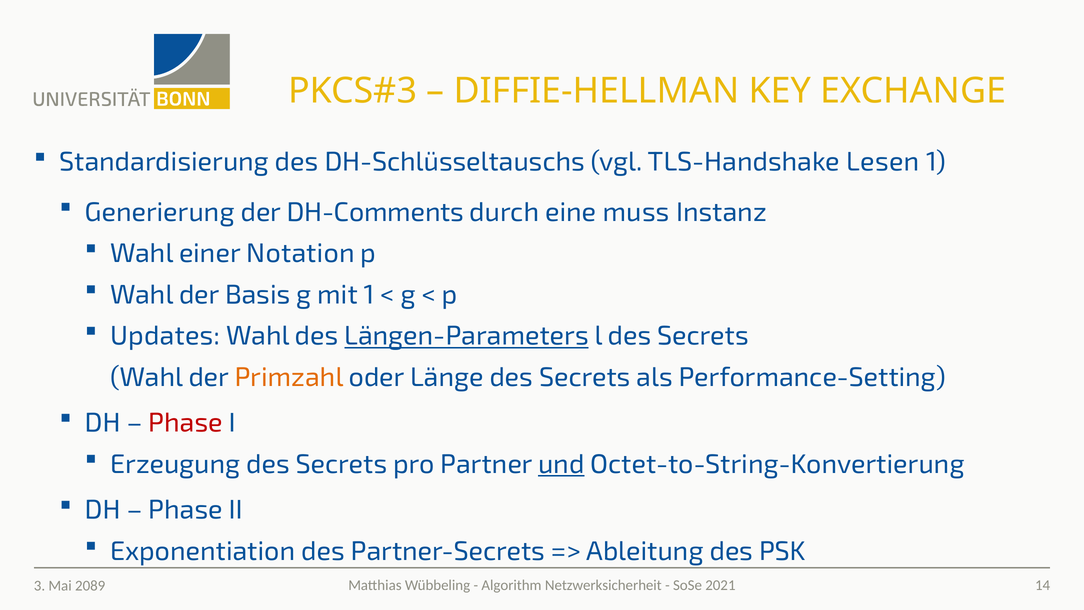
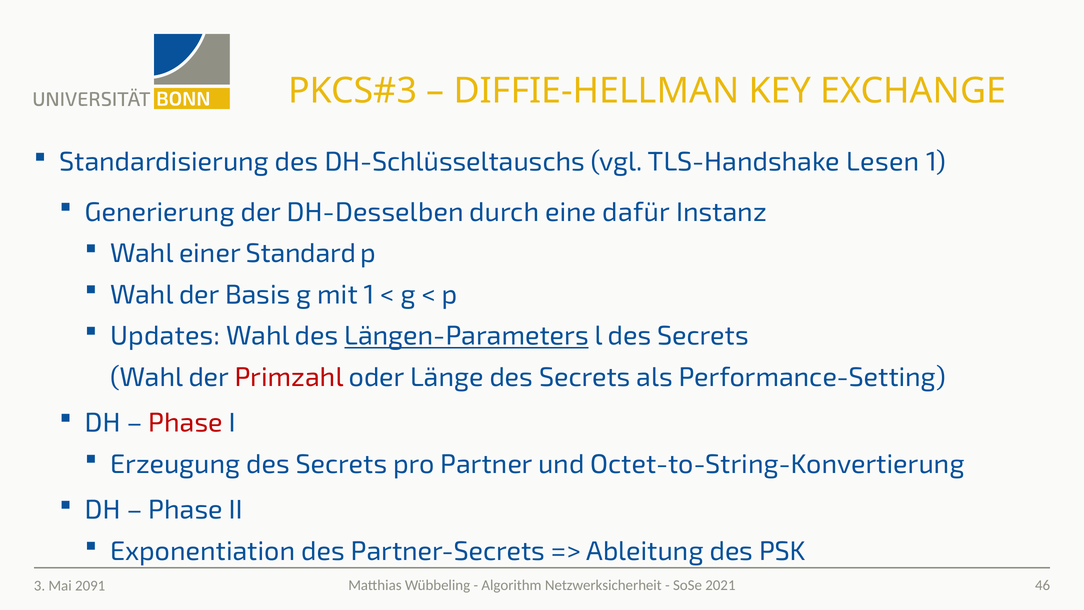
DH-Comments: DH-Comments -> DH-Desselben
muss: muss -> dafür
Notation: Notation -> Standard
Primzahl colour: orange -> red
und underline: present -> none
14: 14 -> 46
2089: 2089 -> 2091
